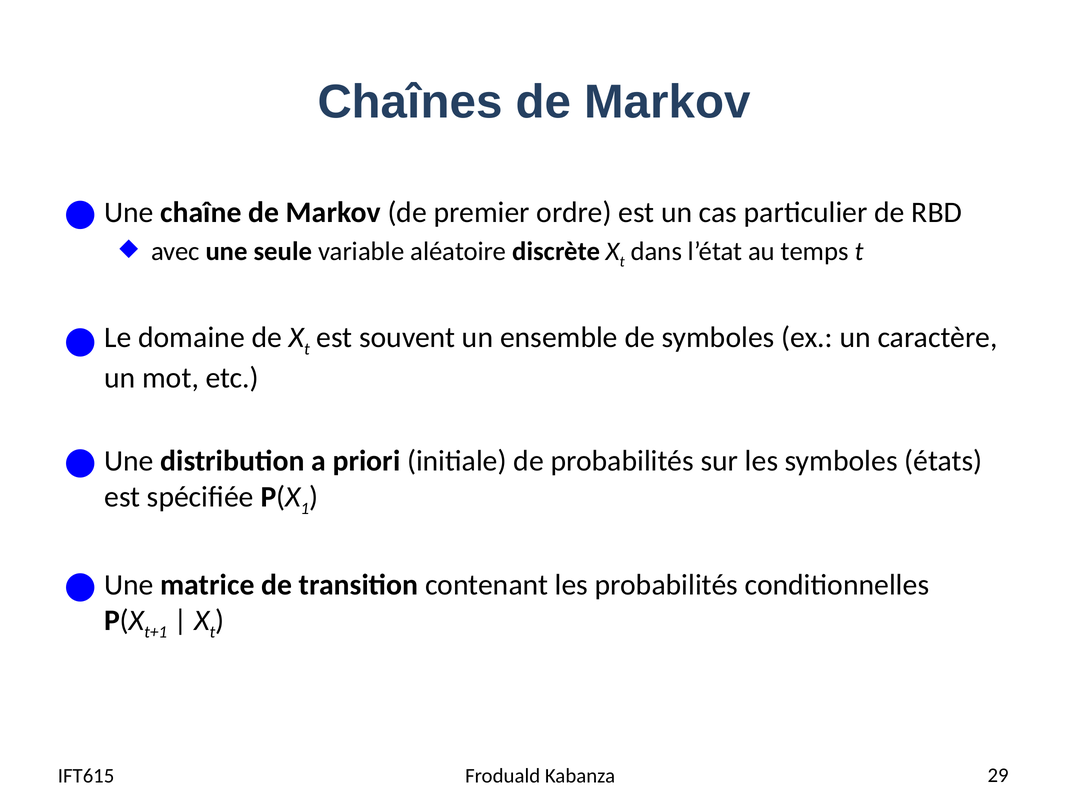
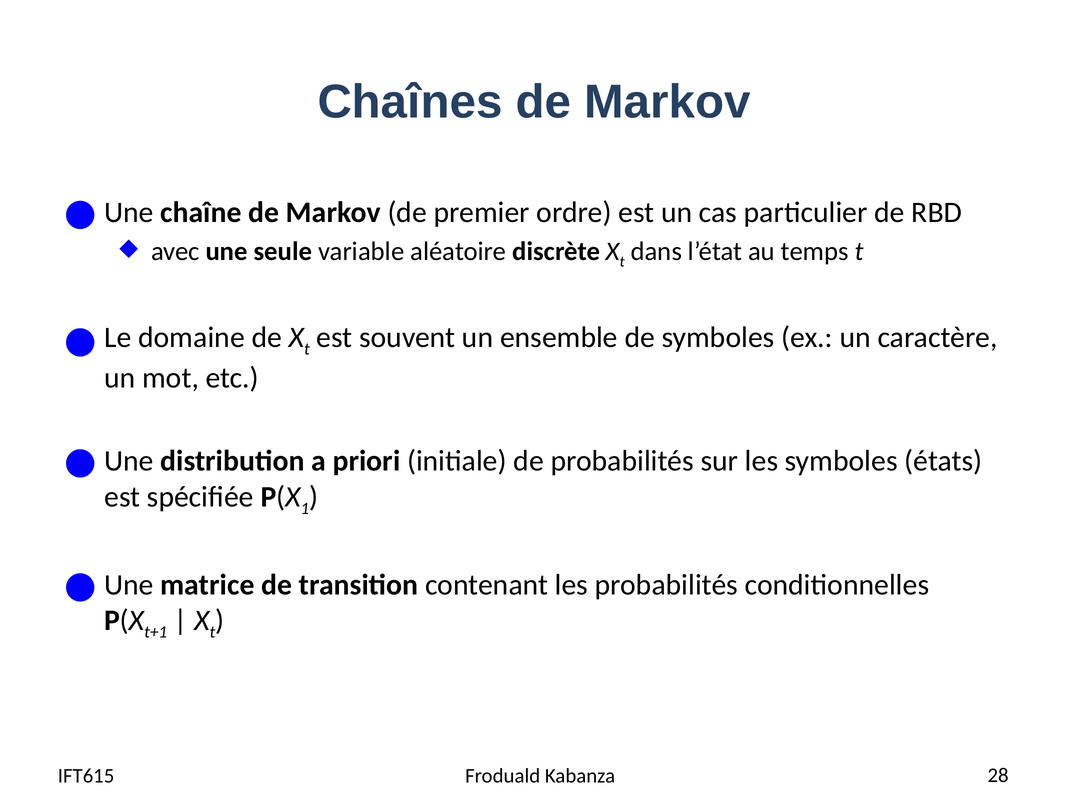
29: 29 -> 28
